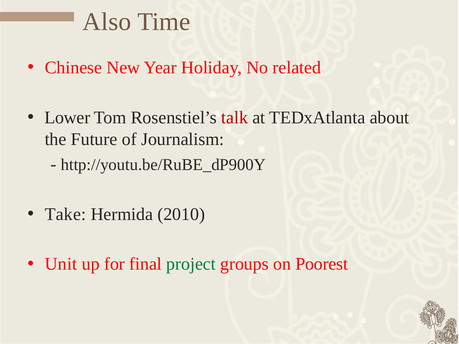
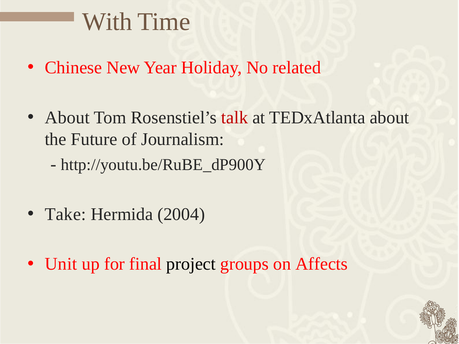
Also: Also -> With
Lower at (67, 118): Lower -> About
2010: 2010 -> 2004
project colour: green -> black
Poorest: Poorest -> Affects
